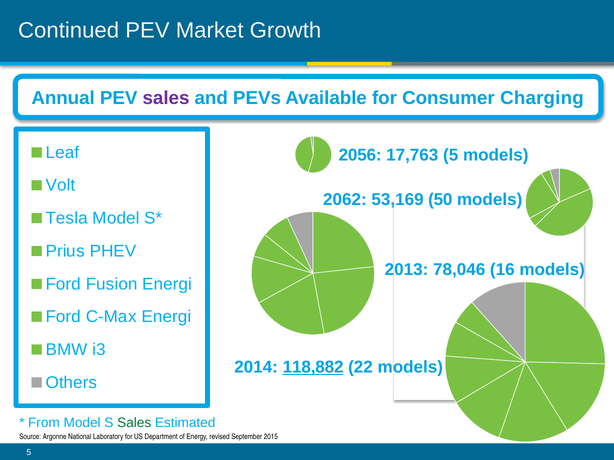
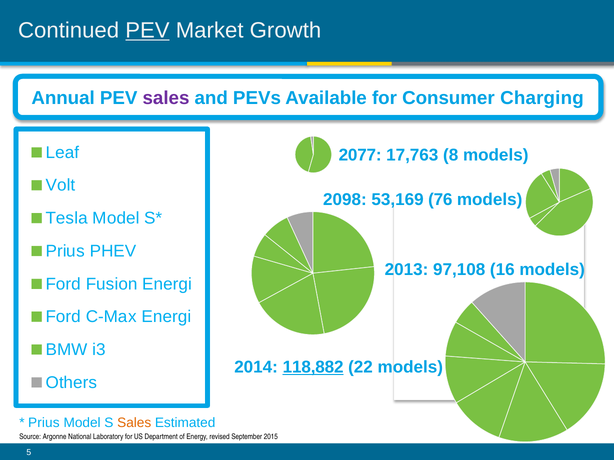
PEV at (147, 30) underline: none -> present
2056: 2056 -> 2077
17,763 5: 5 -> 8
2062: 2062 -> 2098
50: 50 -> 76
78,046: 78,046 -> 97,108
From at (44, 423): From -> Prius
Sales at (134, 423) colour: green -> orange
